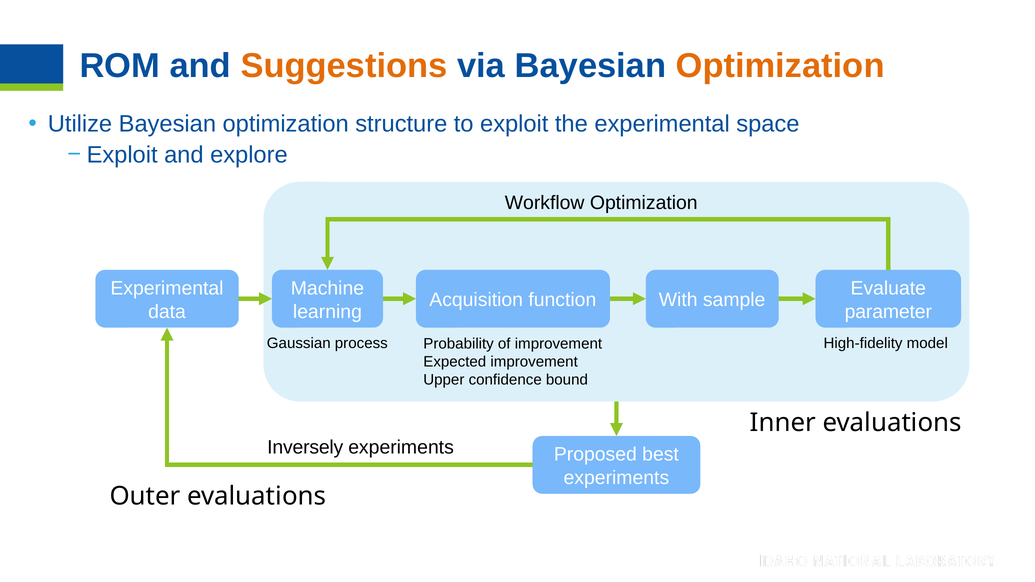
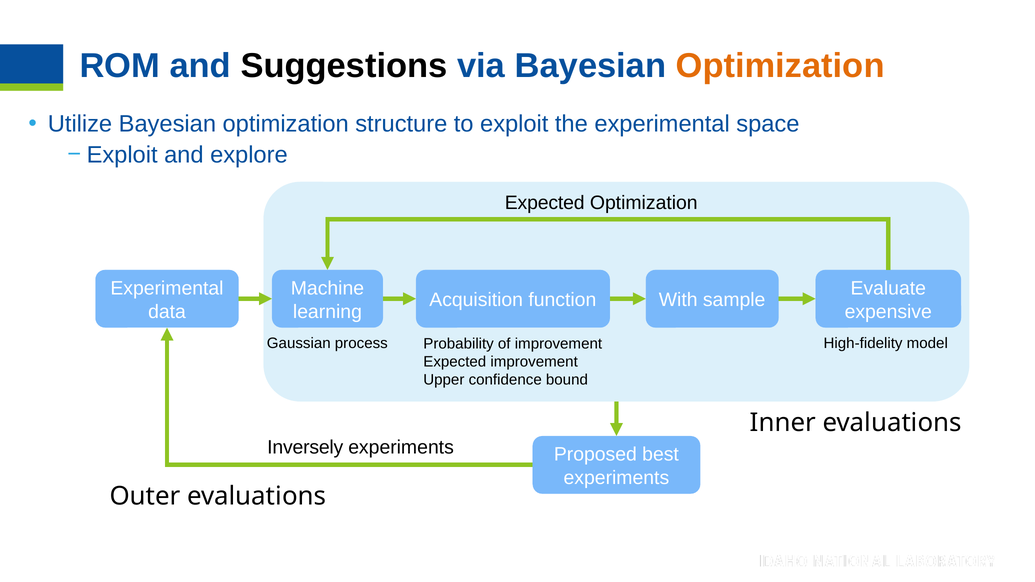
Suggestions colour: orange -> black
Workflow at (545, 203): Workflow -> Expected
parameter: parameter -> expensive
